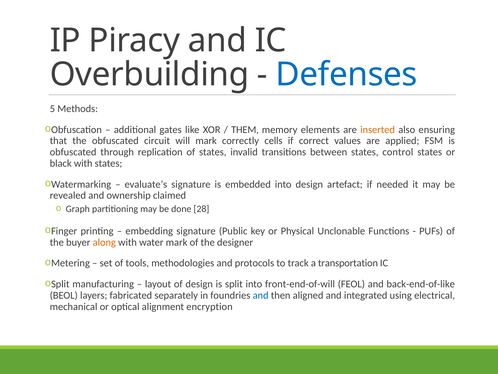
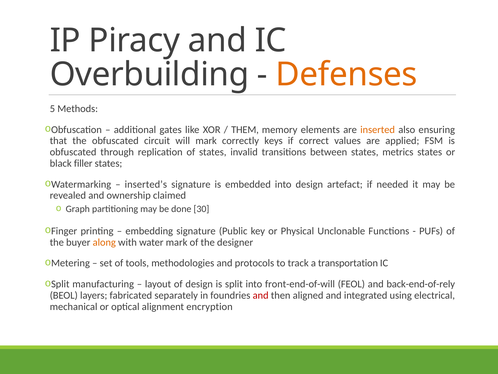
Defenses colour: blue -> orange
cells: cells -> keys
control: control -> metrics
black with: with -> filler
evaluate’s: evaluate’s -> inserted’s
28: 28 -> 30
back-end-of-like: back-end-of-like -> back-end-of-rely
and at (261, 295) colour: blue -> red
